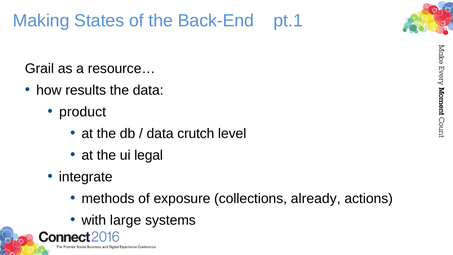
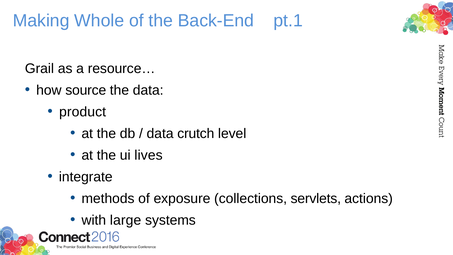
States: States -> Whole
results: results -> source
legal: legal -> lives
already: already -> servlets
